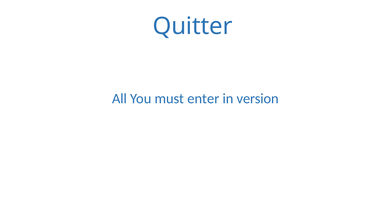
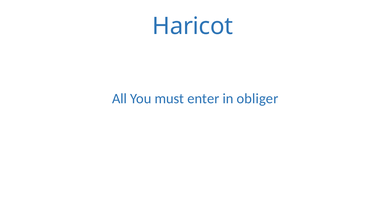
Quitter: Quitter -> Haricot
version: version -> obliger
